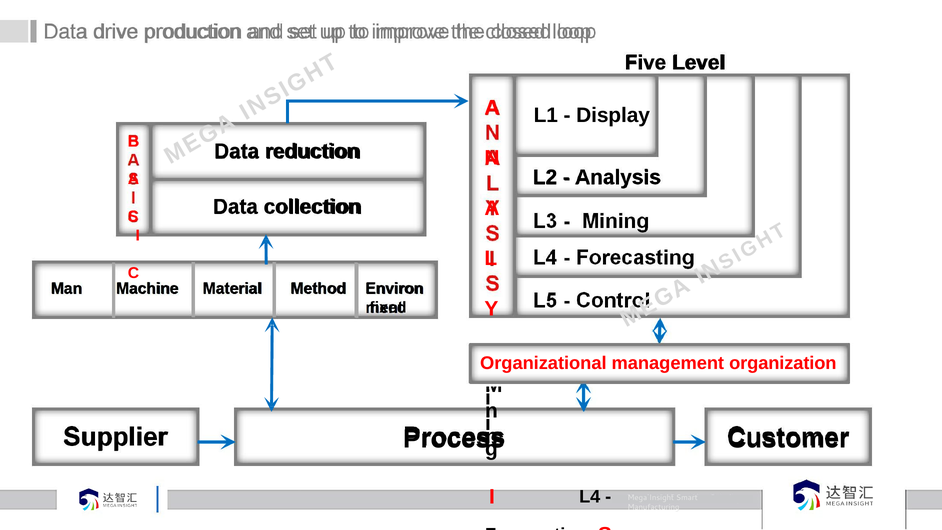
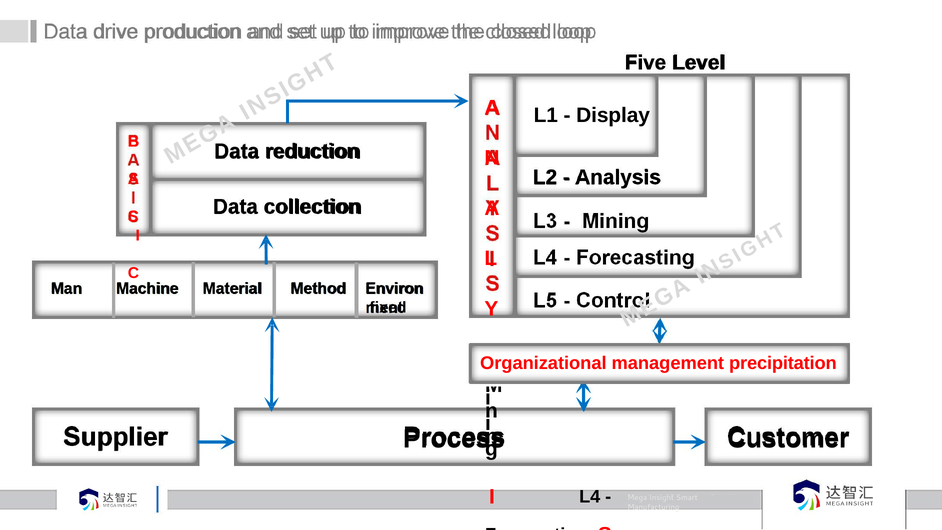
organization: organization -> precipitation
